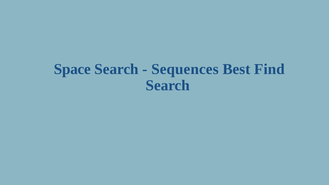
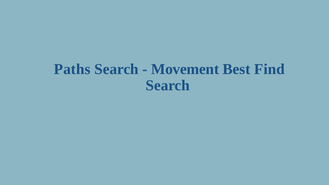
Space: Space -> Paths
Sequences: Sequences -> Movement
